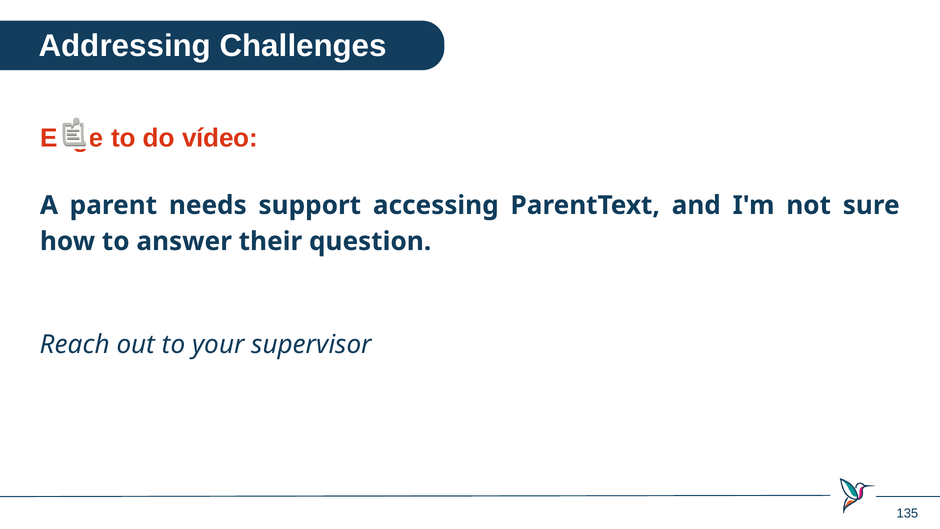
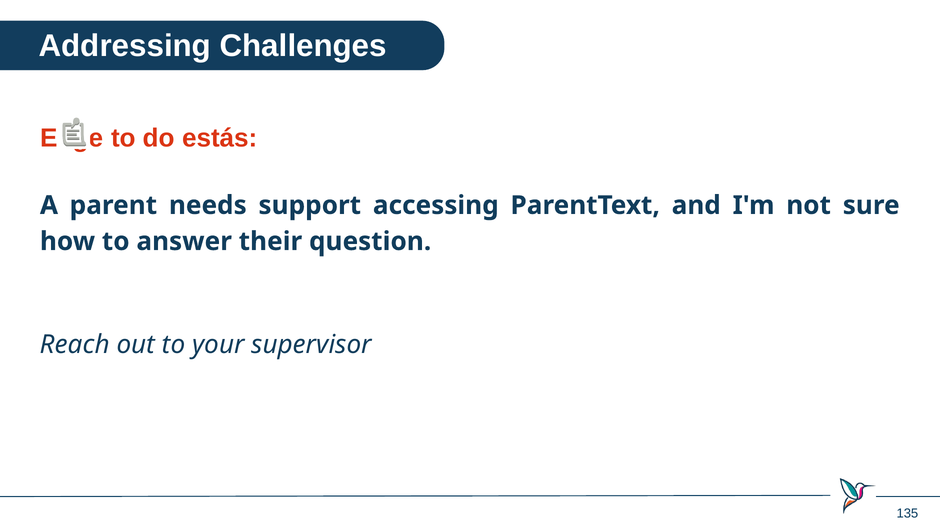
vídeo: vídeo -> estás
